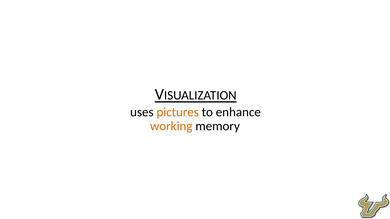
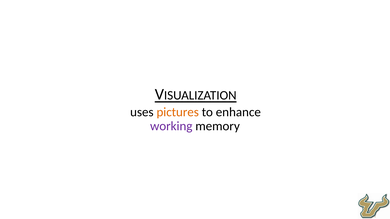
working colour: orange -> purple
